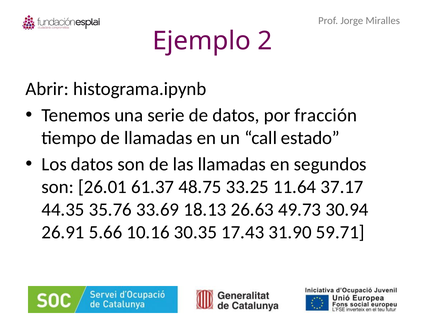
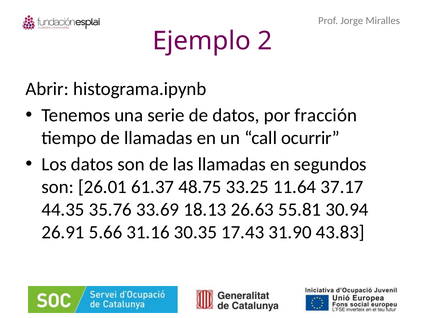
estado: estado -> ocurrir
49.73: 49.73 -> 55.81
10.16: 10.16 -> 31.16
59.71: 59.71 -> 43.83
